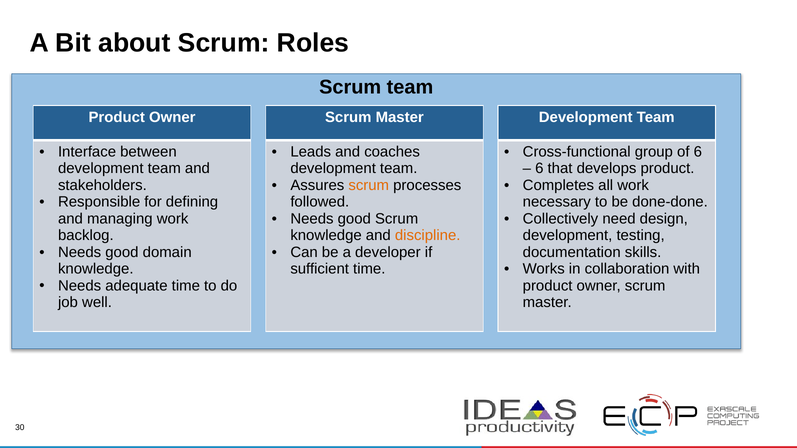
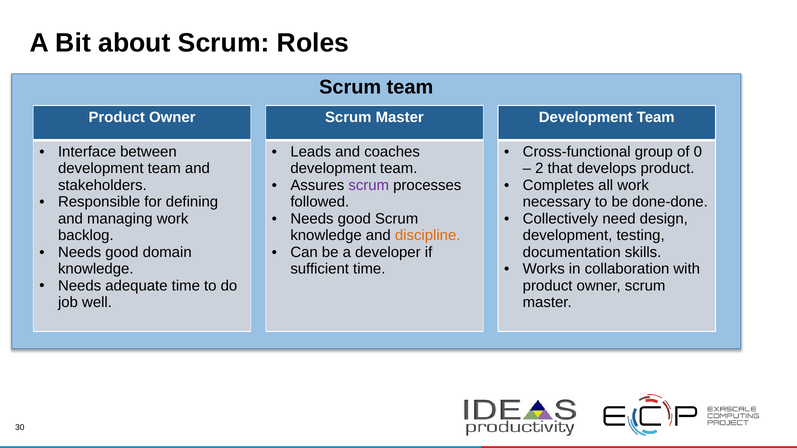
of 6: 6 -> 0
6 at (539, 169): 6 -> 2
scrum at (369, 185) colour: orange -> purple
